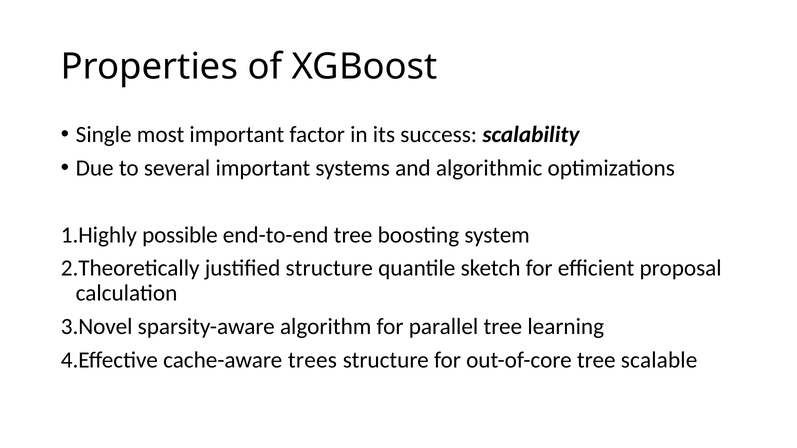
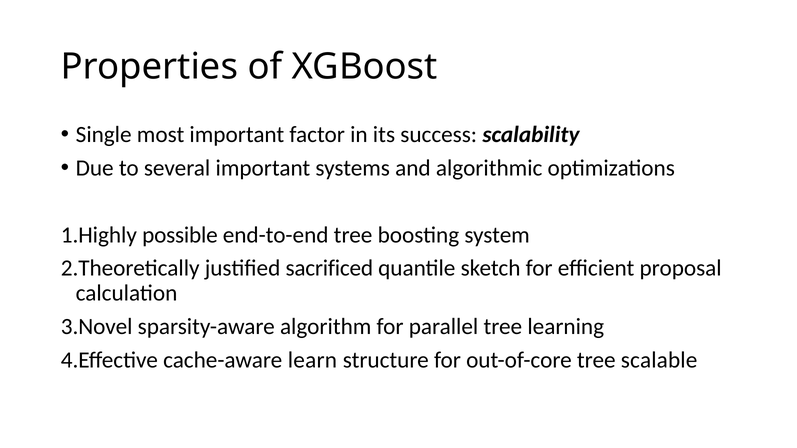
justified structure: structure -> sacrificed
trees: trees -> learn
